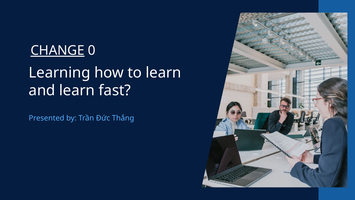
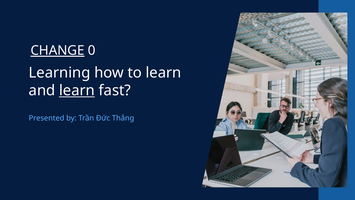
learn at (77, 90) underline: none -> present
